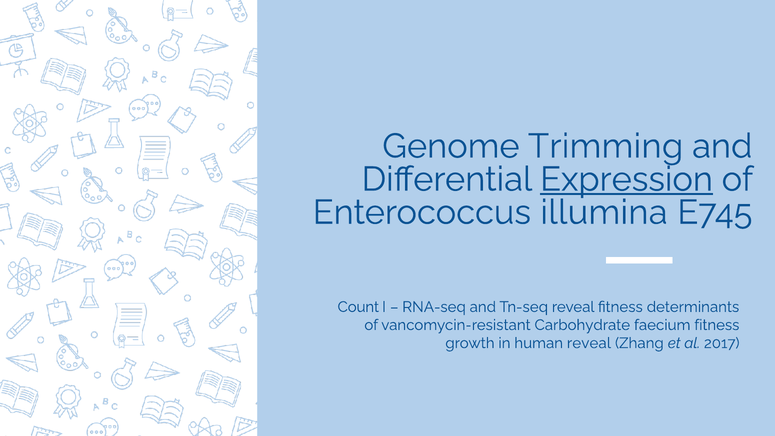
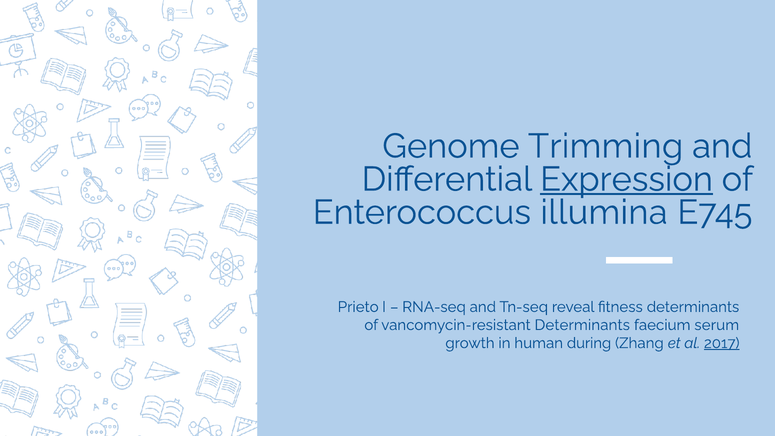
Count: Count -> Prieto
vancomycin-resistant Carbohydrate: Carbohydrate -> Determinants
faecium fitness: fitness -> serum
human reveal: reveal -> during
2017 underline: none -> present
